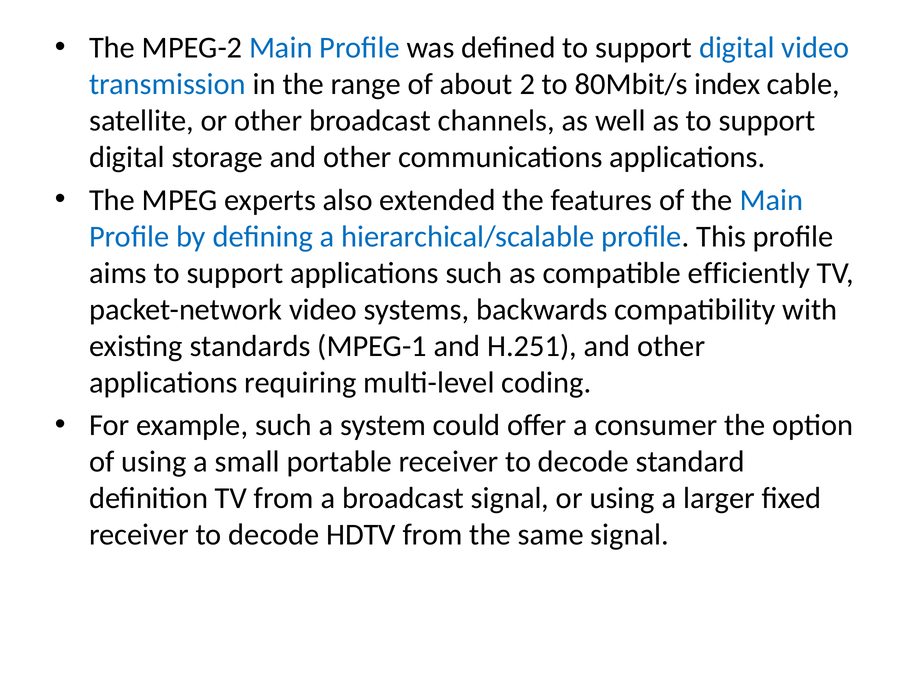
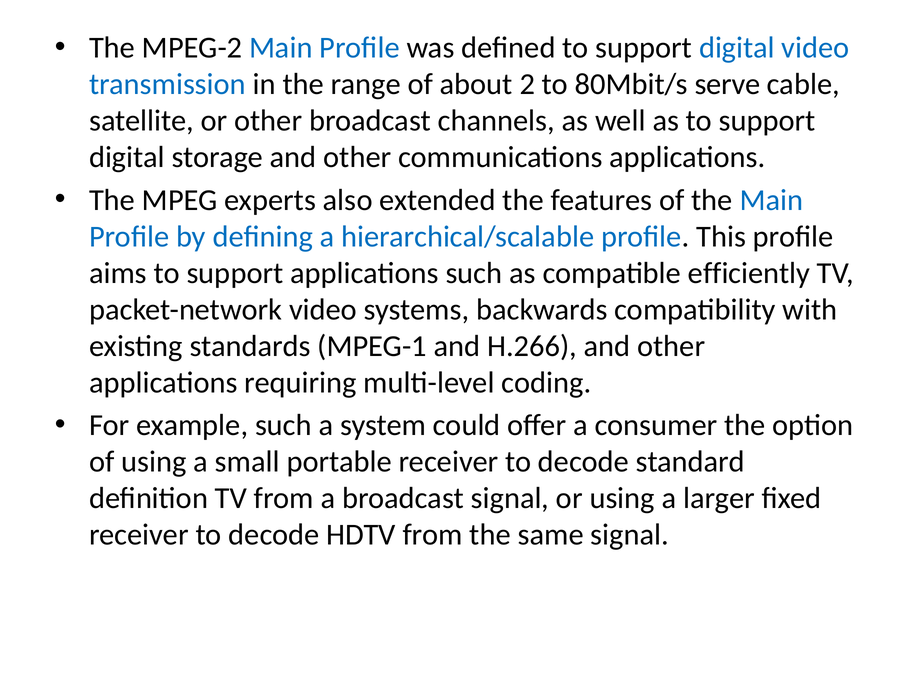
index: index -> serve
H.251: H.251 -> H.266
